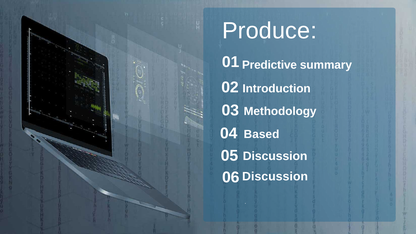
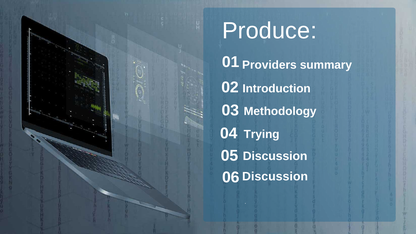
Predictive: Predictive -> Providers
Based: Based -> Trying
